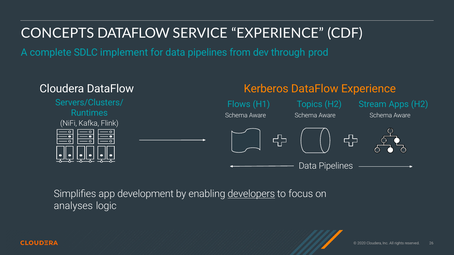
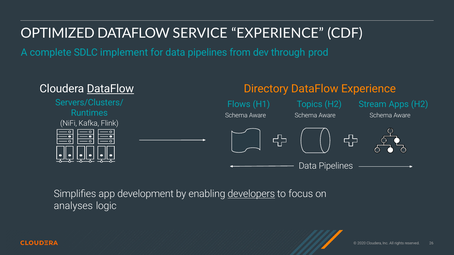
CONCEPTS: CONCEPTS -> OPTIMIZED
DataFlow at (110, 89) underline: none -> present
Kerberos: Kerberos -> Directory
